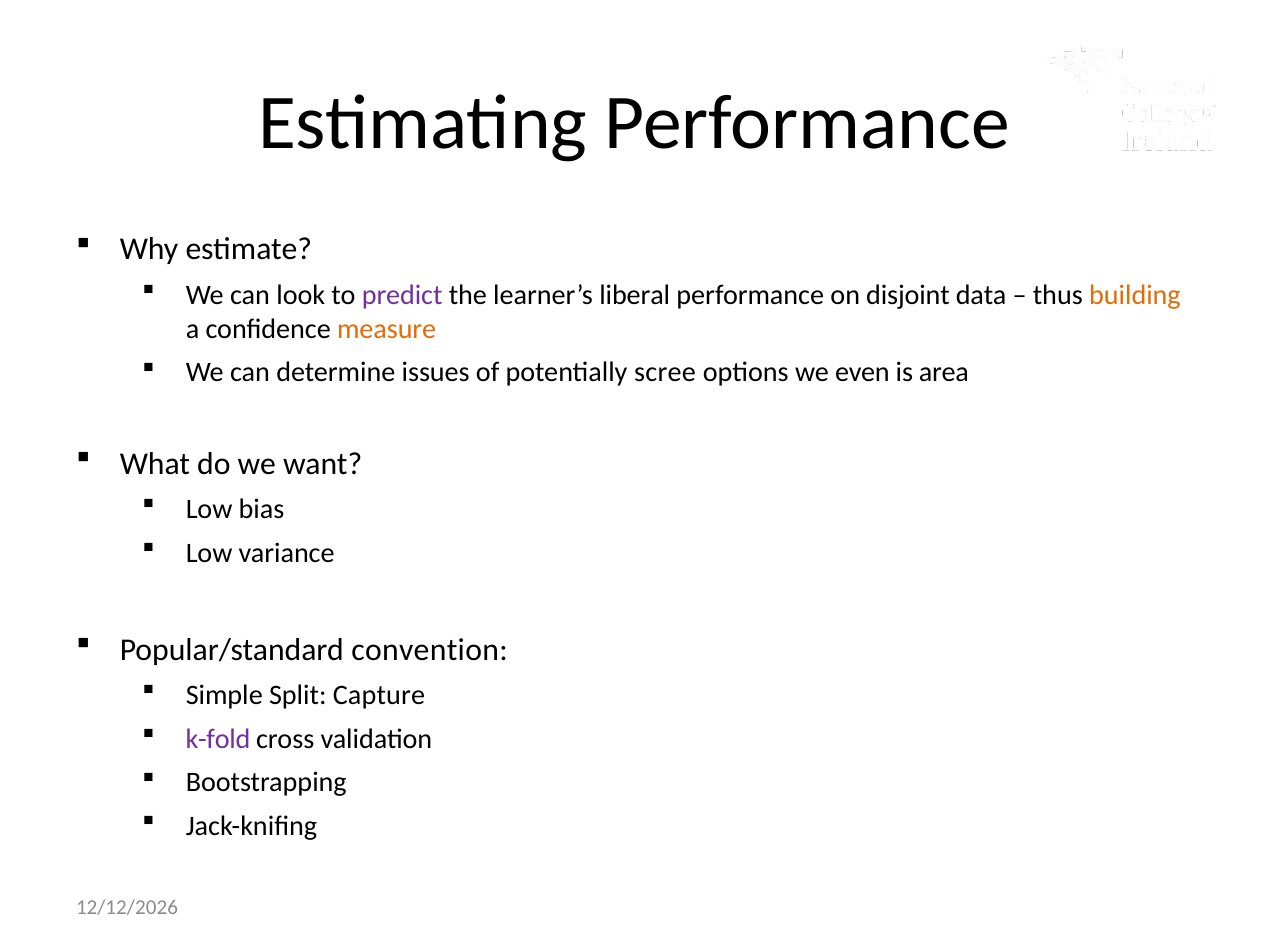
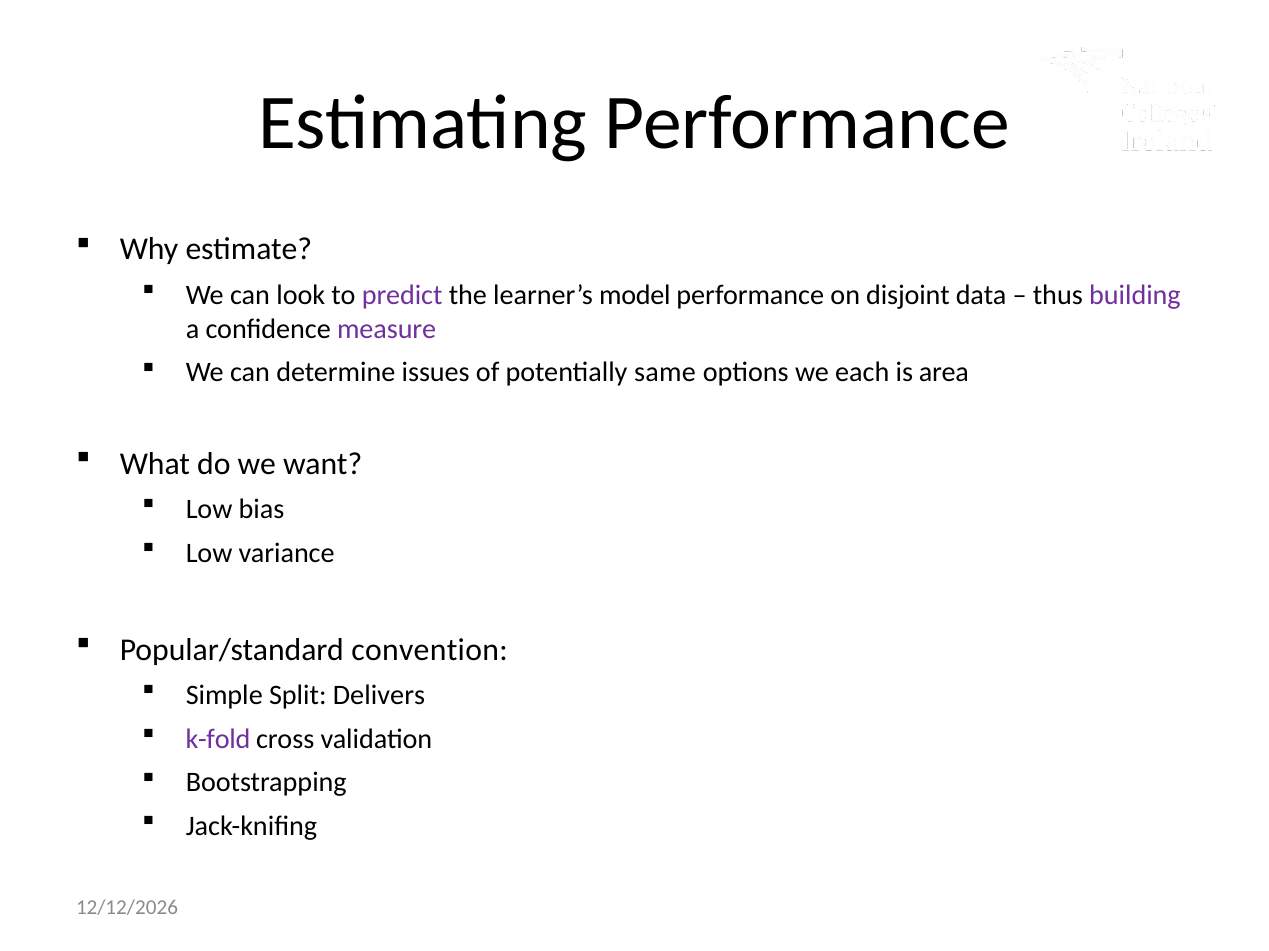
liberal: liberal -> model
building colour: orange -> purple
measure colour: orange -> purple
scree: scree -> same
even: even -> each
Capture: Capture -> Delivers
